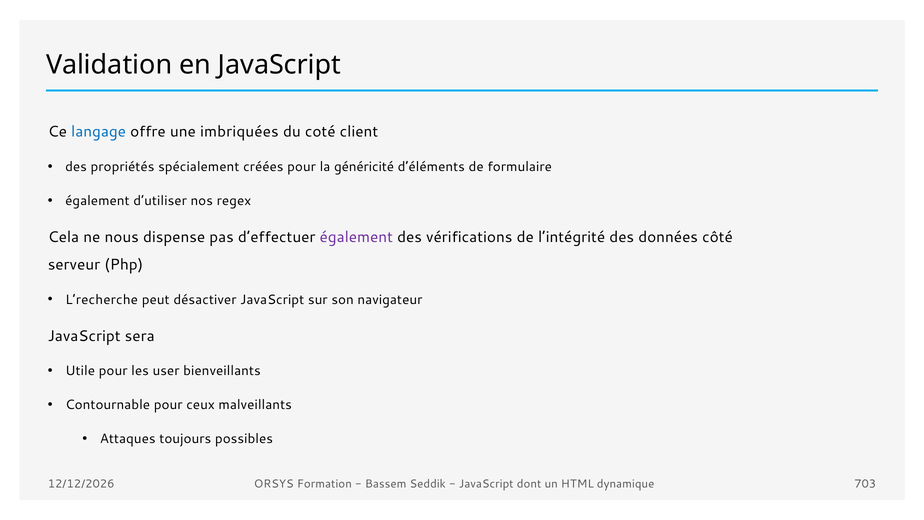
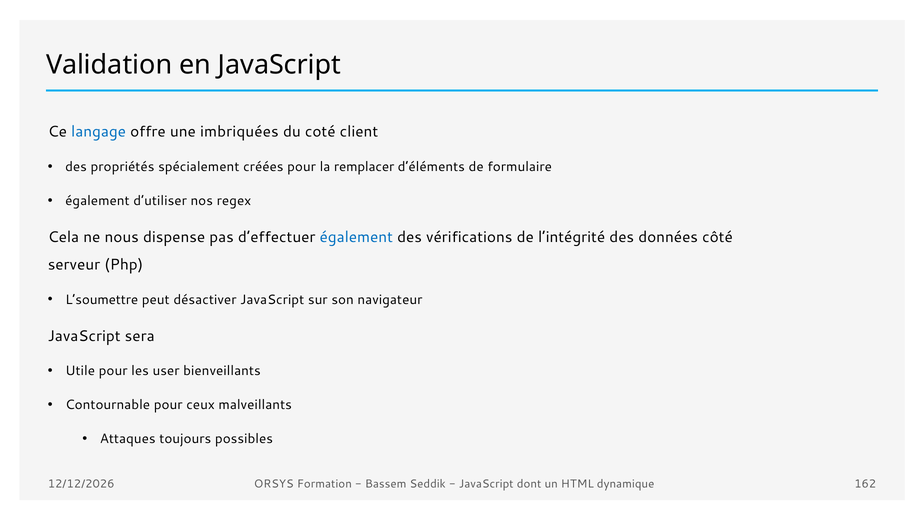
généricité: généricité -> remplacer
également at (356, 237) colour: purple -> blue
L’recherche: L’recherche -> L’soumettre
703: 703 -> 162
